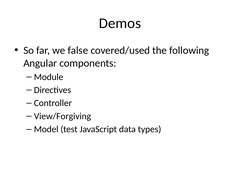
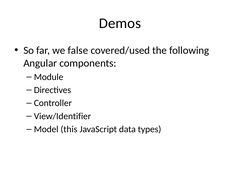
View/Forgiving: View/Forgiving -> View/Identifier
test: test -> this
